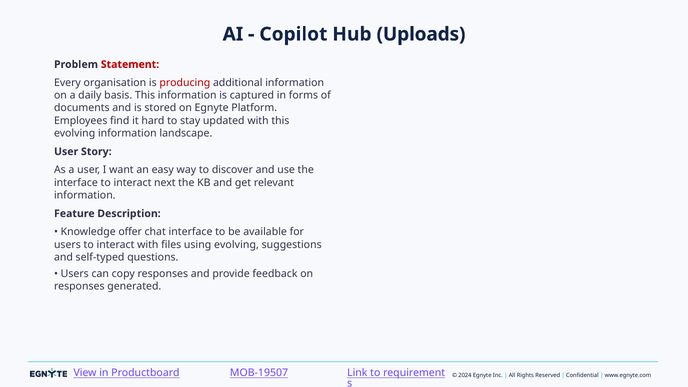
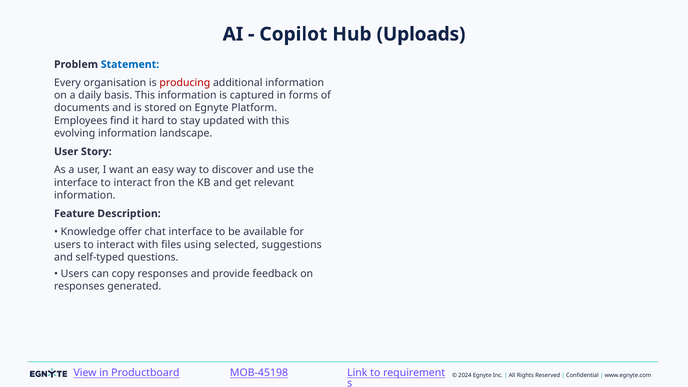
Statement colour: red -> blue
next: next -> fron
using evolving: evolving -> selected
MOB-19507: MOB-19507 -> MOB-45198
